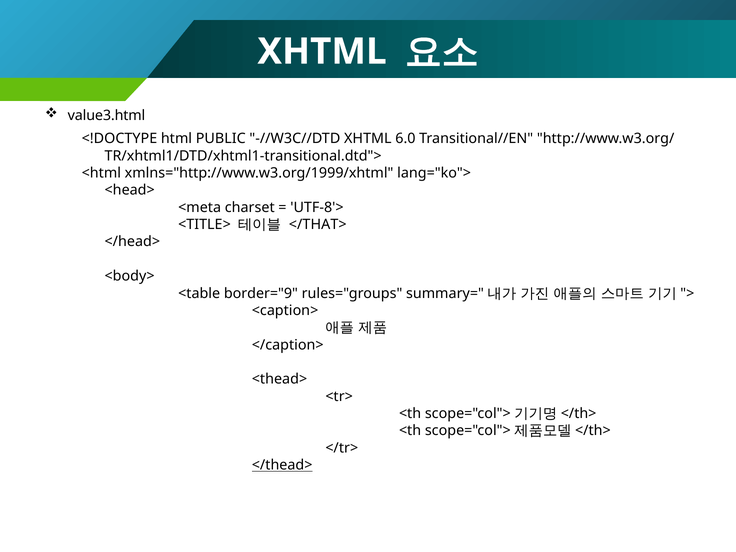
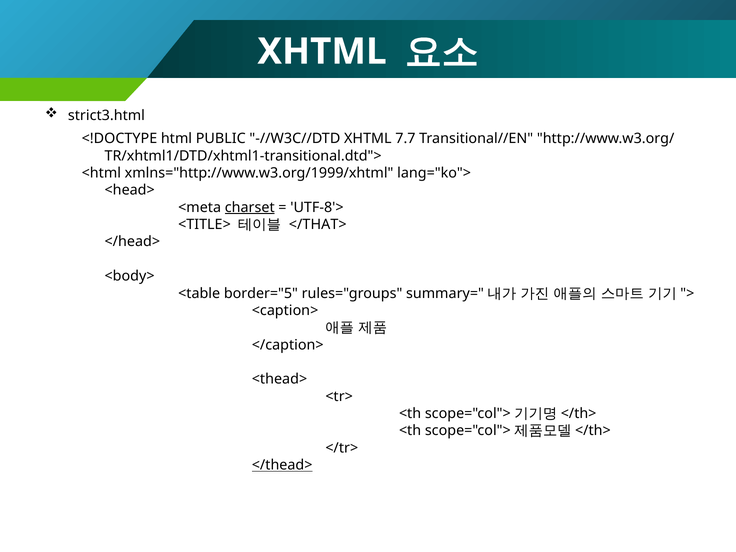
value3.html: value3.html -> strict3.html
6.0: 6.0 -> 7.7
charset underline: none -> present
border="9: border="9 -> border="5
